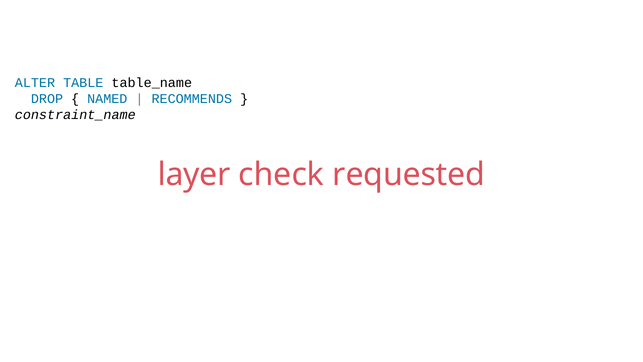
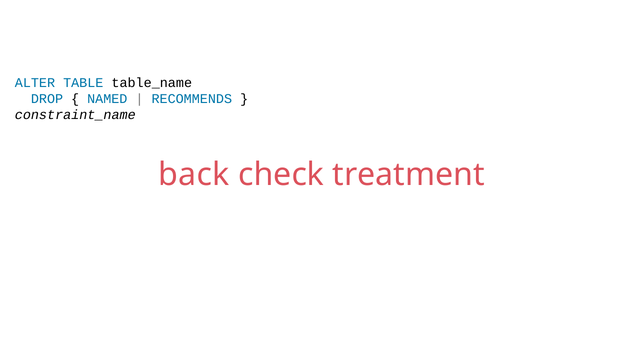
layer: layer -> back
requested: requested -> treatment
